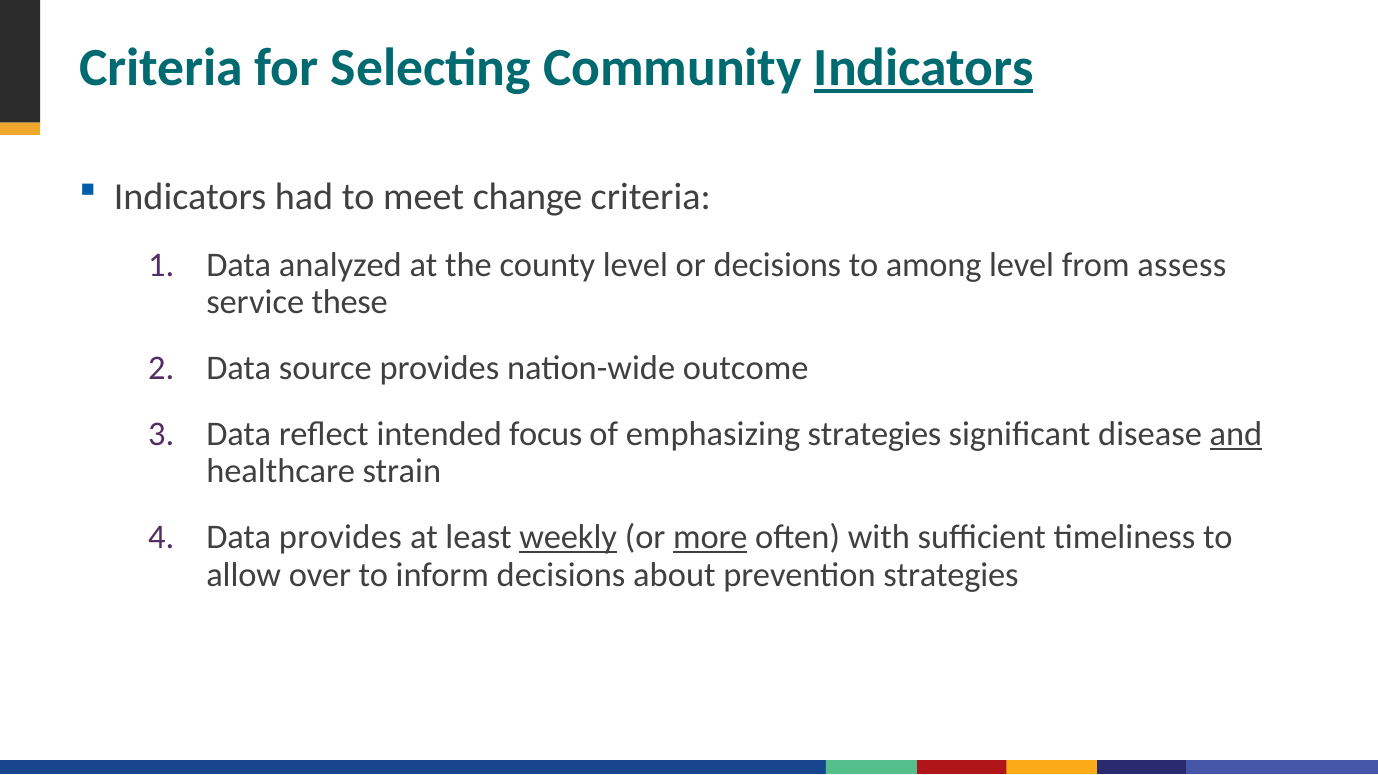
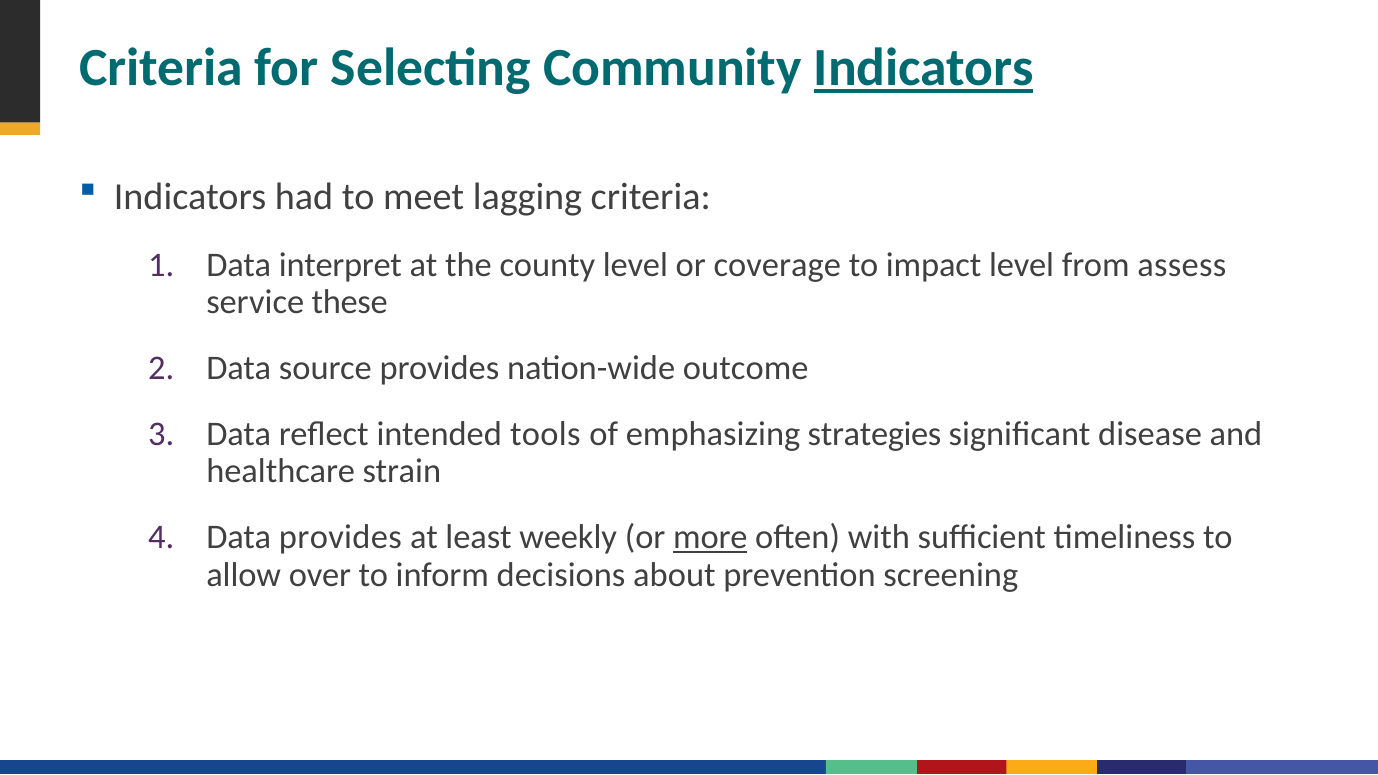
change: change -> lagging
analyzed: analyzed -> interpret
or decisions: decisions -> coverage
among: among -> impact
focus: focus -> tools
and underline: present -> none
weekly underline: present -> none
prevention strategies: strategies -> screening
